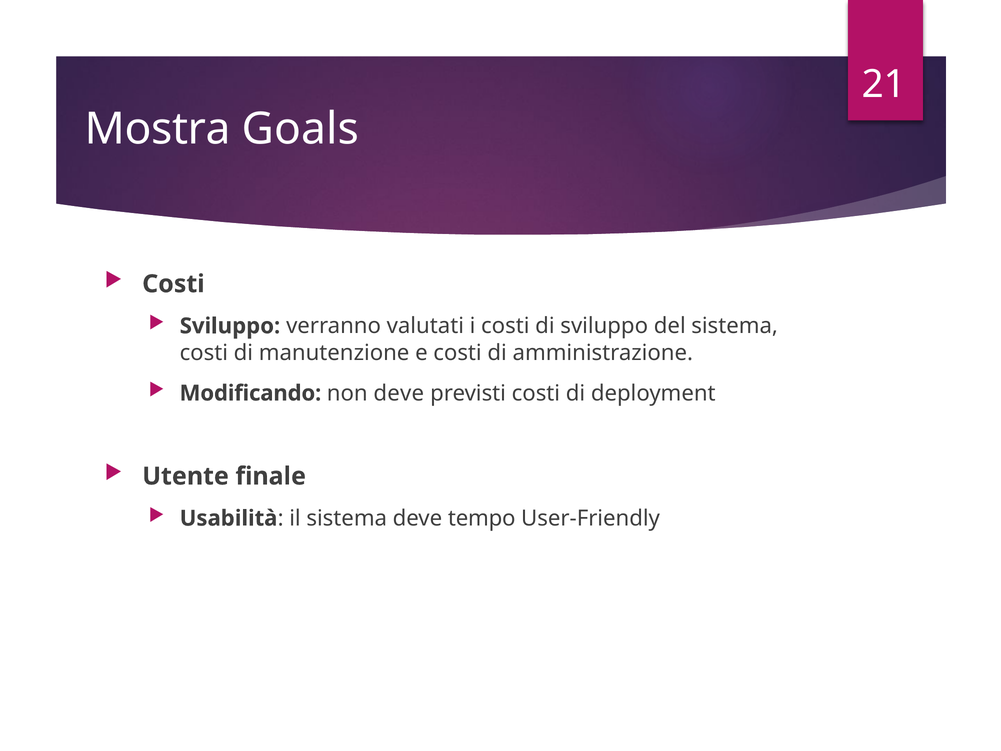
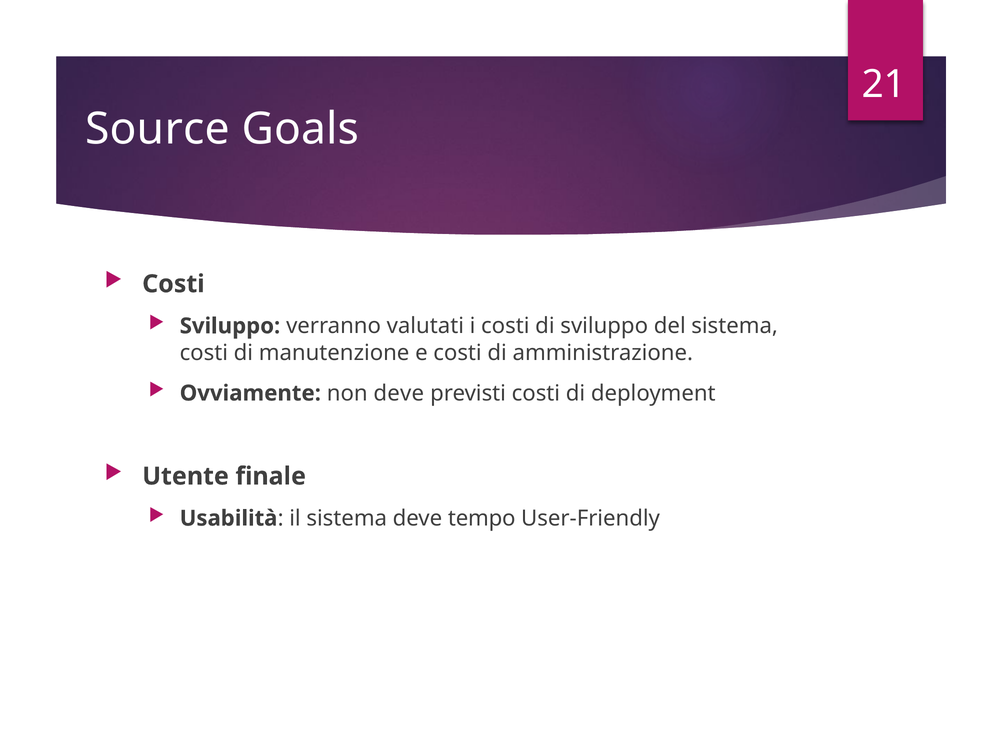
Mostra: Mostra -> Source
Modificando: Modificando -> Ovviamente
